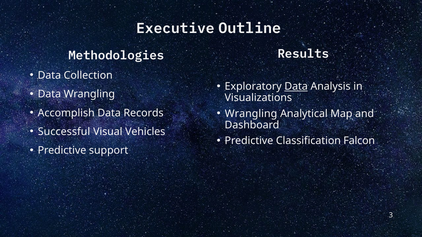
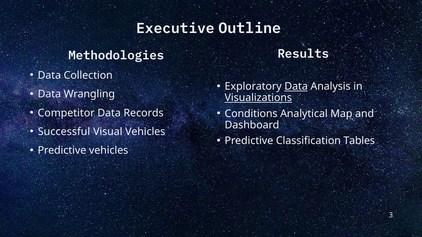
Visualizations underline: none -> present
Accomplish: Accomplish -> Competitor
Wrangling at (251, 114): Wrangling -> Conditions
Falcon: Falcon -> Tables
Predictive support: support -> vehicles
